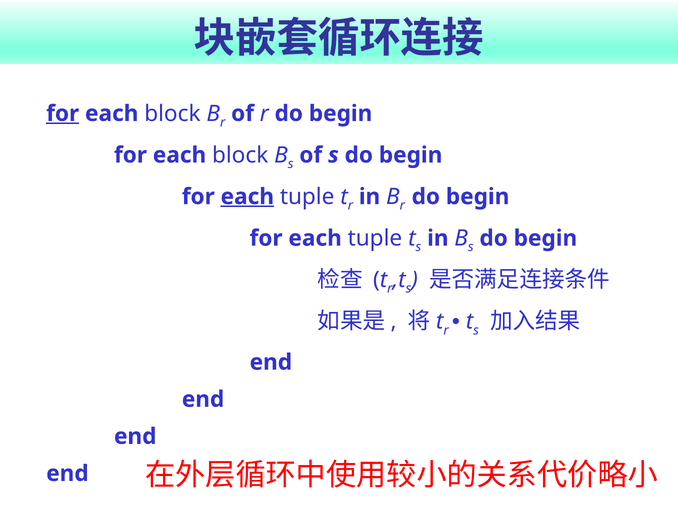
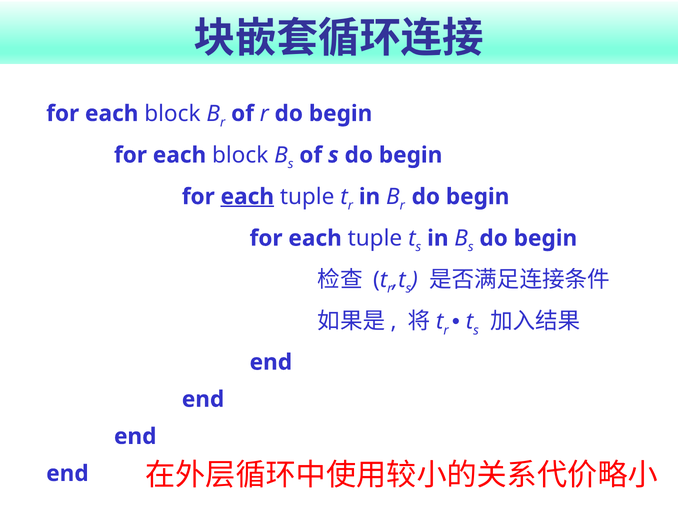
for at (63, 113) underline: present -> none
